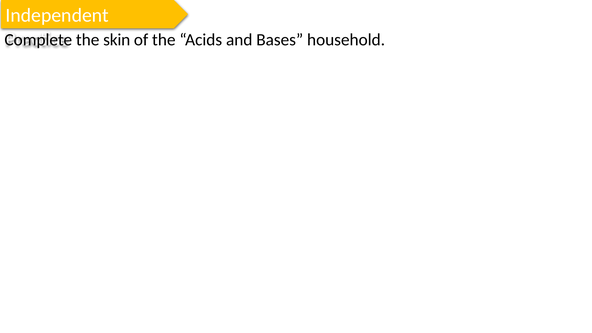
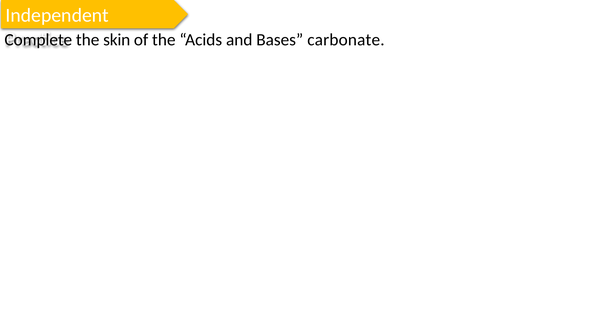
household: household -> carbonate
